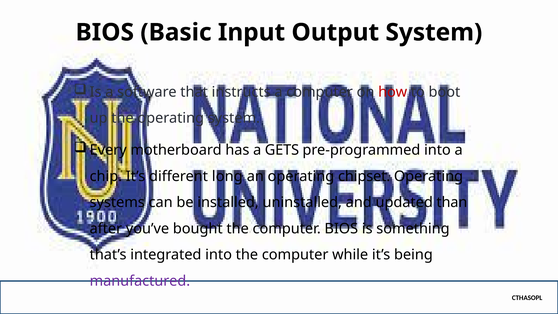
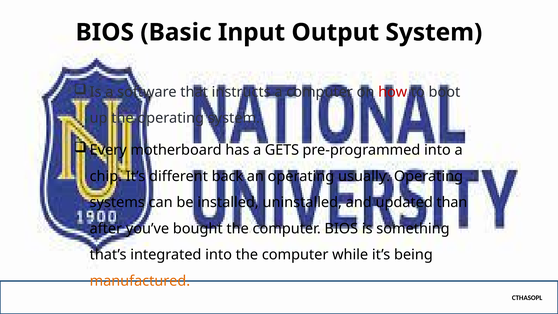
long: long -> back
chipset: chipset -> usually
manufactured colour: purple -> orange
